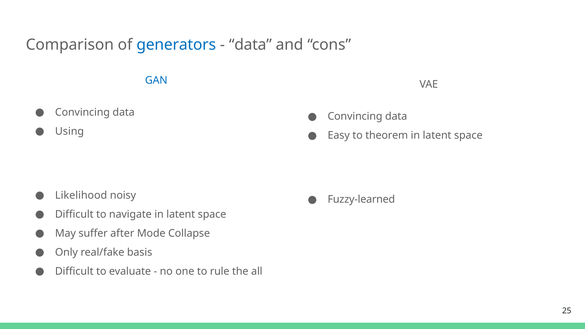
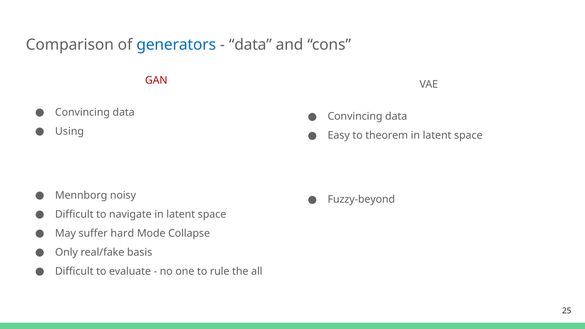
GAN colour: blue -> red
Likelihood: Likelihood -> Mennborg
Fuzzy-learned: Fuzzy-learned -> Fuzzy-beyond
after: after -> hard
